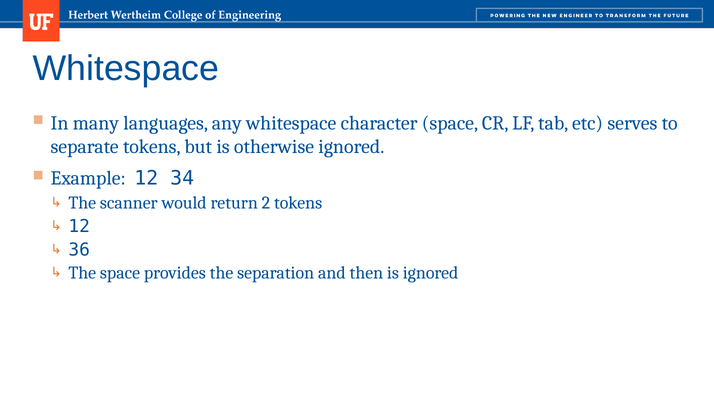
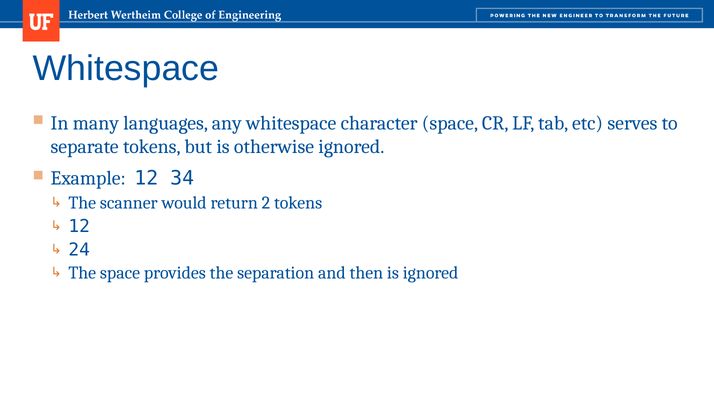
36: 36 -> 24
